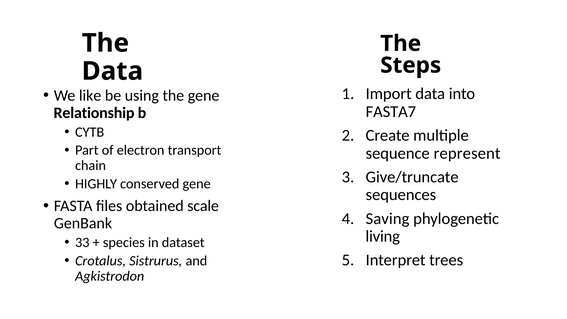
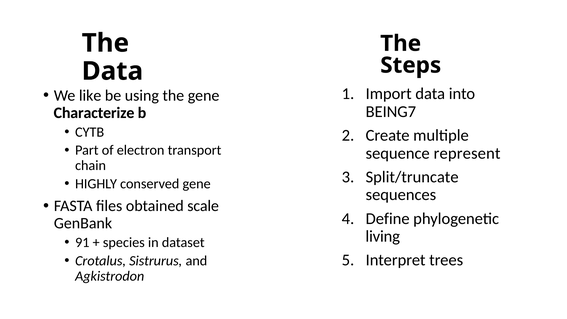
FASTA7: FASTA7 -> BEING7
Relationship: Relationship -> Characterize
Give/truncate: Give/truncate -> Split/truncate
Saving: Saving -> Define
33: 33 -> 91
